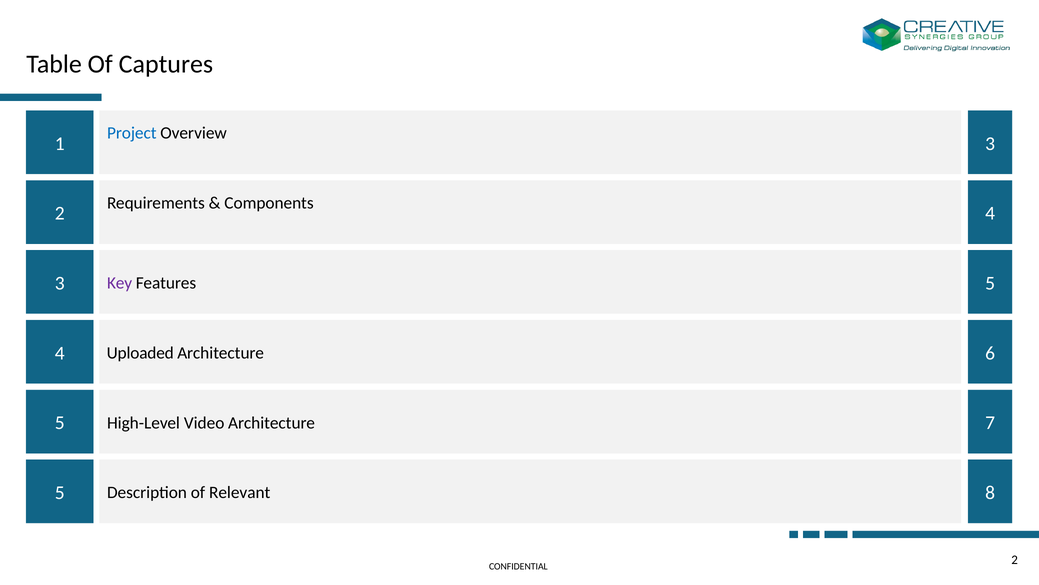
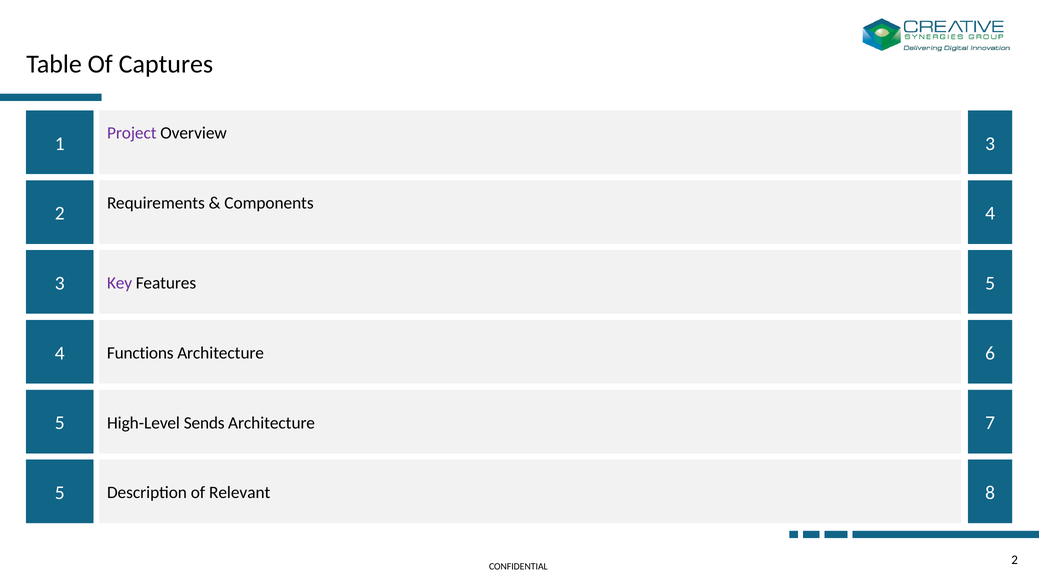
Project colour: blue -> purple
Uploaded: Uploaded -> Functions
Video: Video -> Sends
